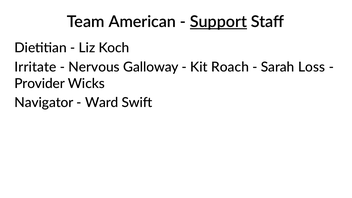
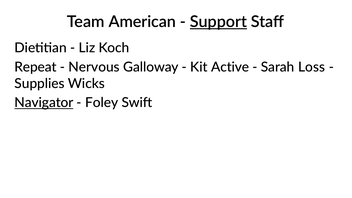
Irritate: Irritate -> Repeat
Roach: Roach -> Active
Provider: Provider -> Supplies
Navigator underline: none -> present
Ward: Ward -> Foley
